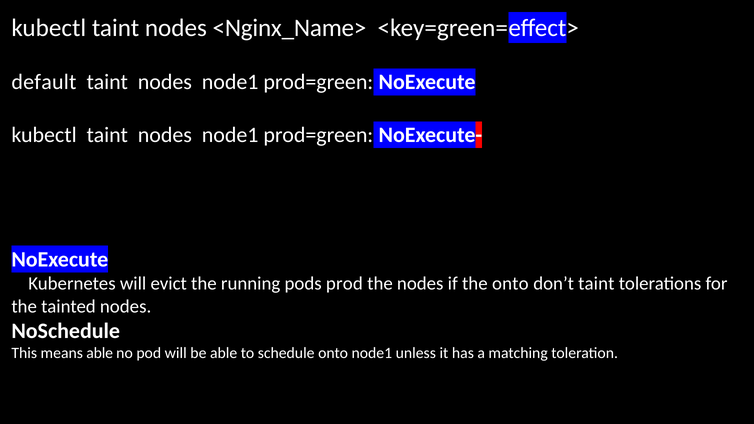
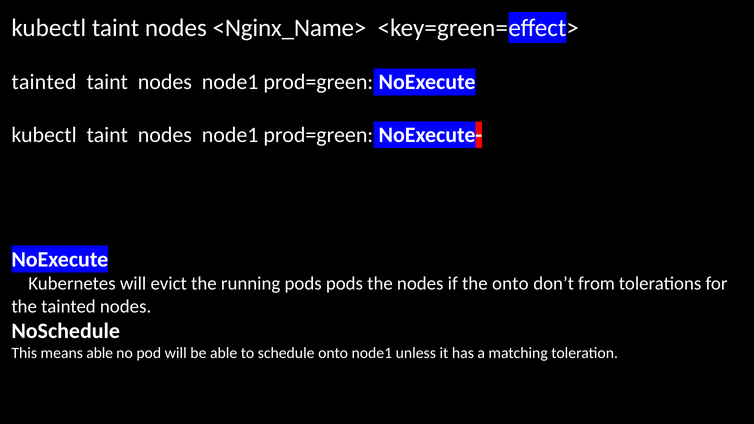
default at (44, 82): default -> tainted
pods prod: prod -> pods
don’t taint: taint -> from
